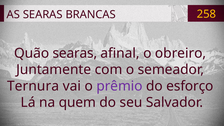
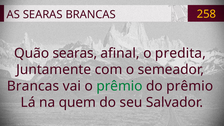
obreiro: obreiro -> predita
Ternura at (33, 86): Ternura -> Brancas
prêmio at (119, 86) colour: purple -> green
do esforço: esforço -> prêmio
